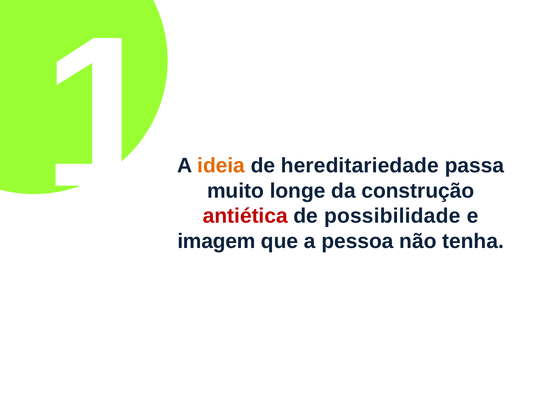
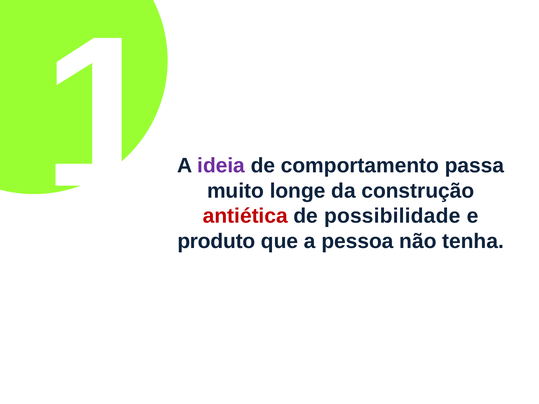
ideia colour: orange -> purple
hereditariedade: hereditariedade -> comportamento
imagem: imagem -> produto
